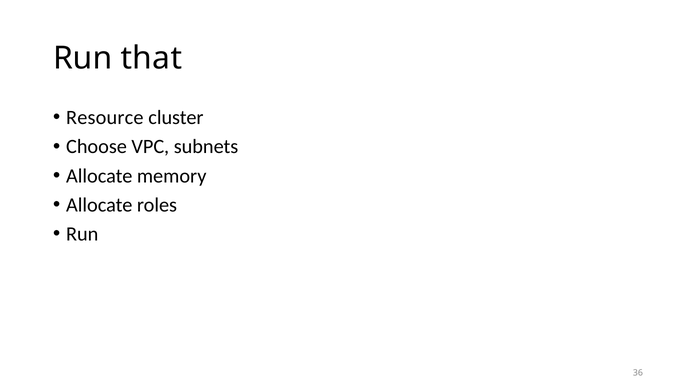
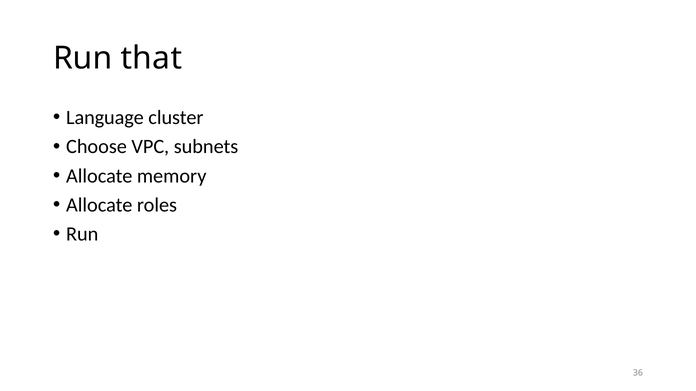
Resource: Resource -> Language
